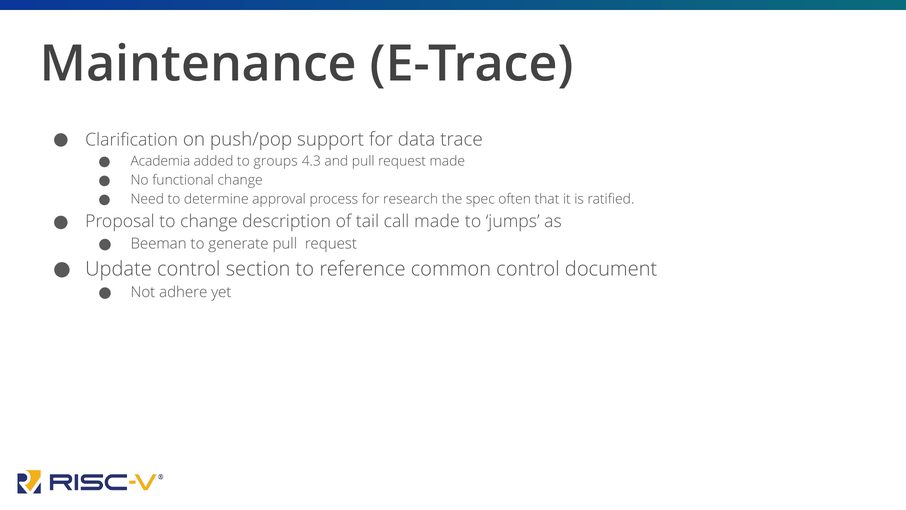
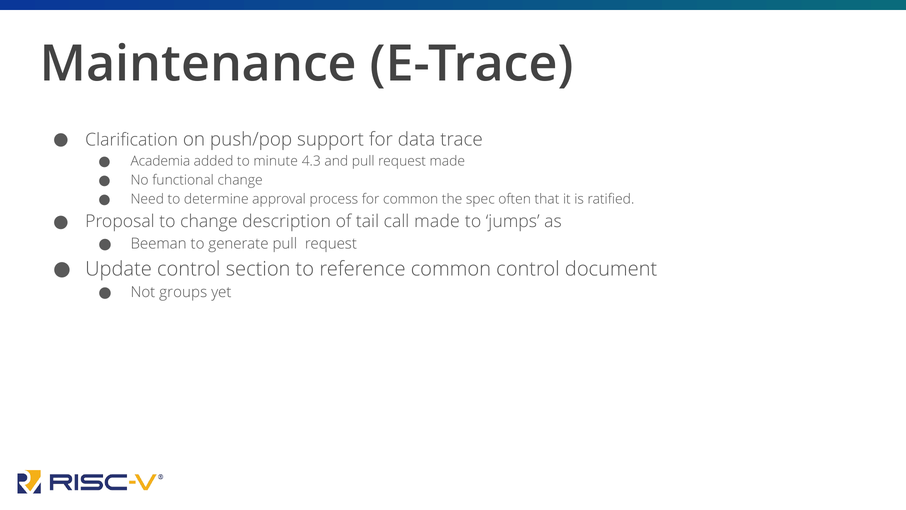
groups: groups -> minute
for research: research -> common
adhere: adhere -> groups
